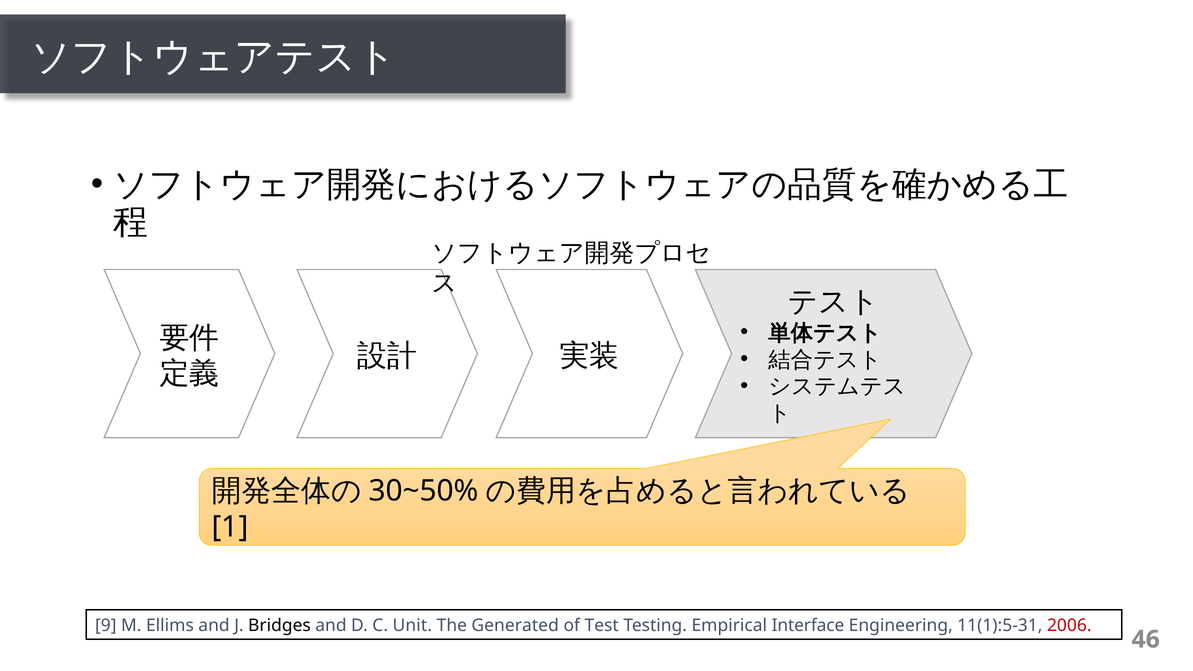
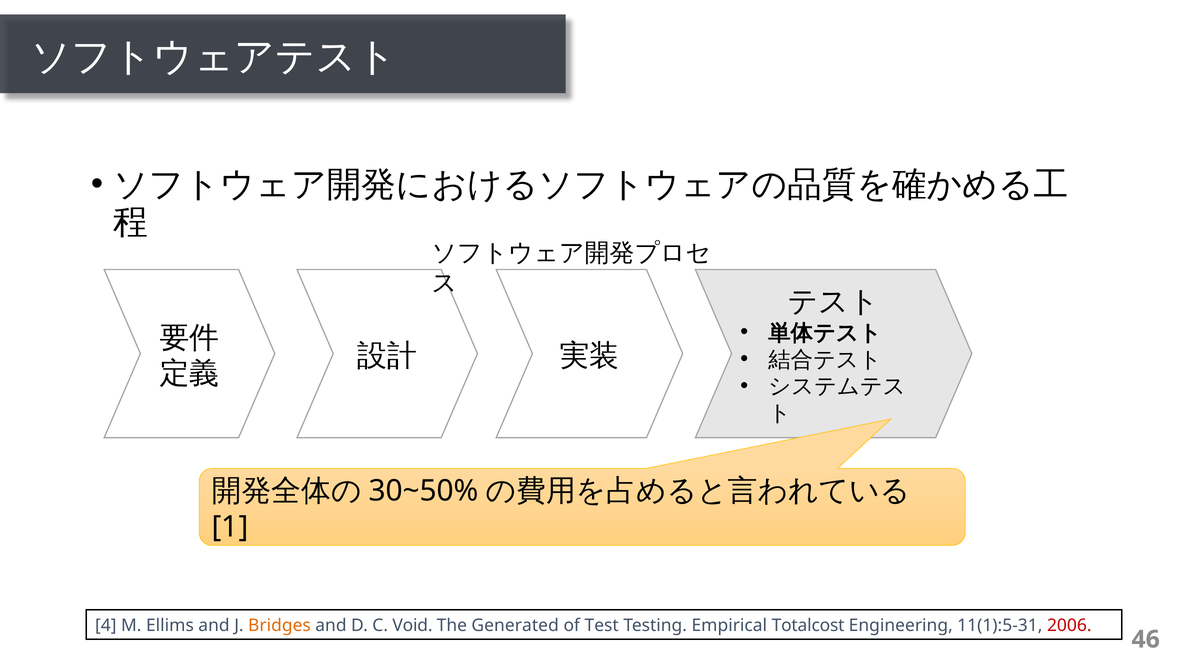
9: 9 -> 4
Bridges colour: black -> orange
Unit: Unit -> Void
Interface: Interface -> Totalcost
